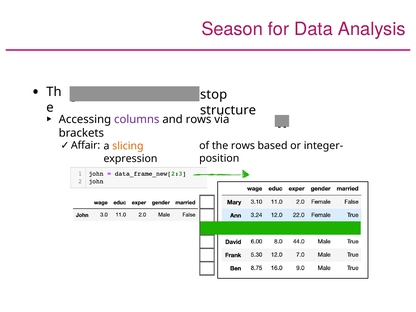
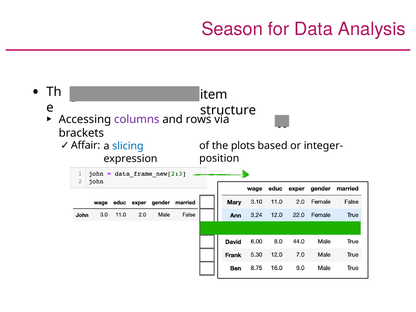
stop: stop -> item
slicing colour: orange -> blue
the rows: rows -> plots
